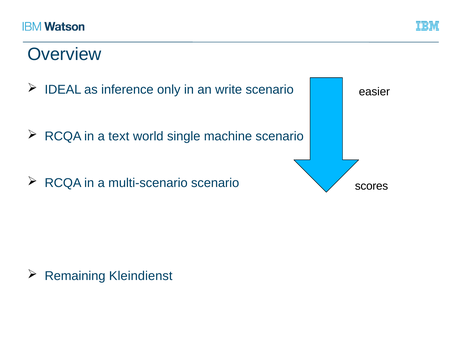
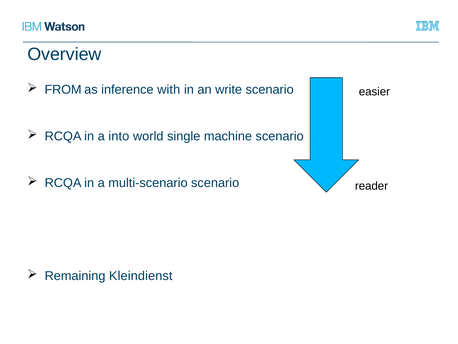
IDEAL: IDEAL -> FROM
only: only -> with
text: text -> into
scores: scores -> reader
